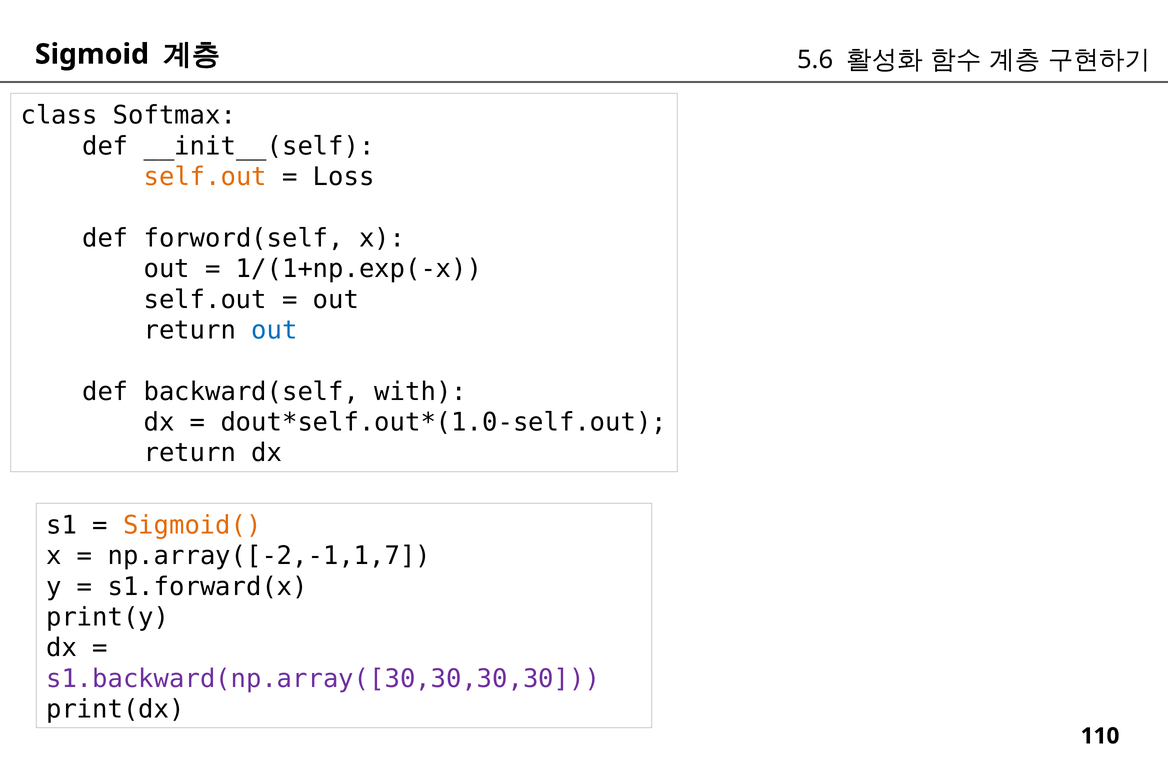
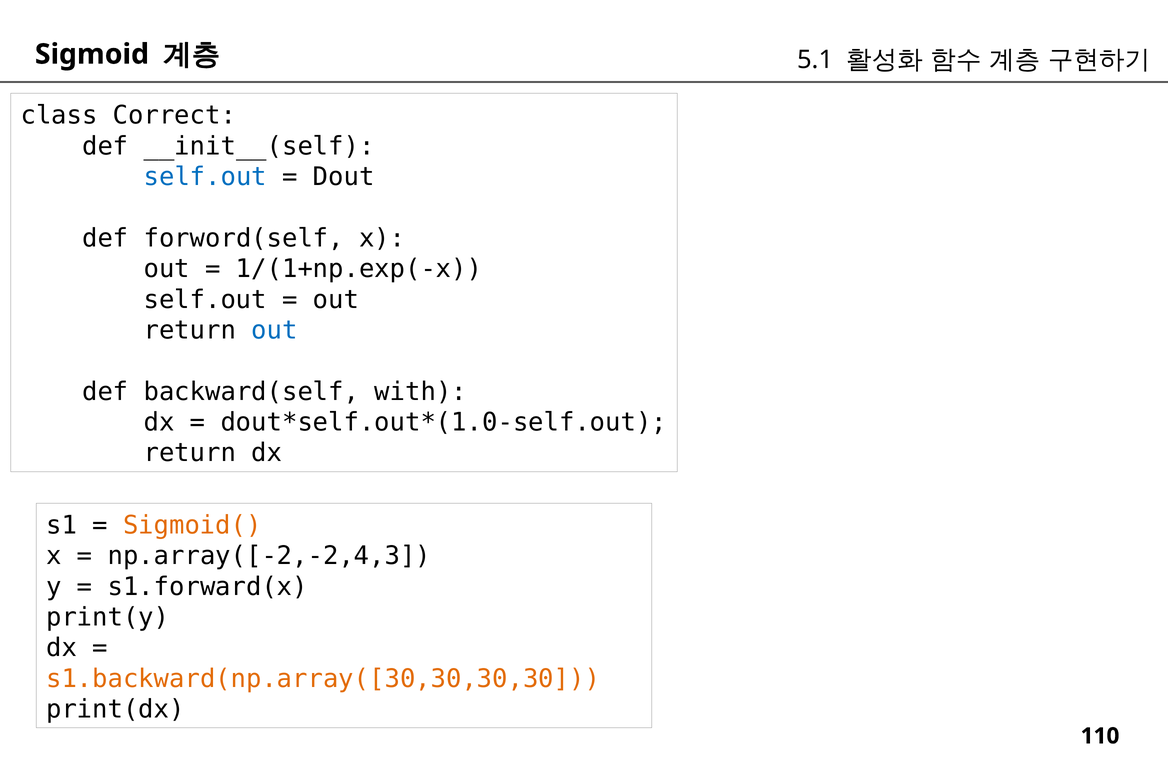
5.6: 5.6 -> 5.1
Softmax: Softmax -> Correct
self.out at (205, 177) colour: orange -> blue
Loss: Loss -> Dout
np.array([-2,-1,1,7: np.array([-2,-1,1,7 -> np.array([-2,-2,4,3
s1.backward(np.array([30,30,30,30 colour: purple -> orange
